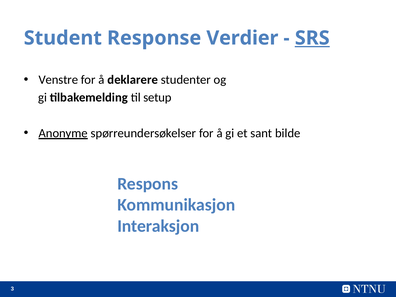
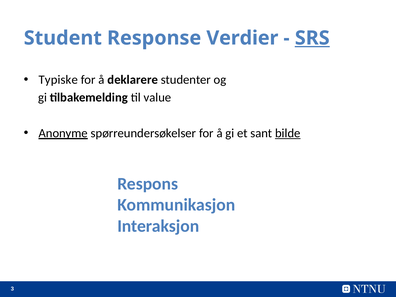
Venstre: Venstre -> Typiske
setup: setup -> value
bilde underline: none -> present
